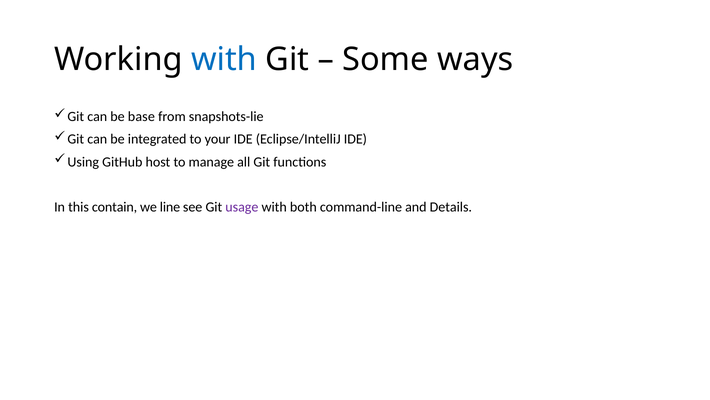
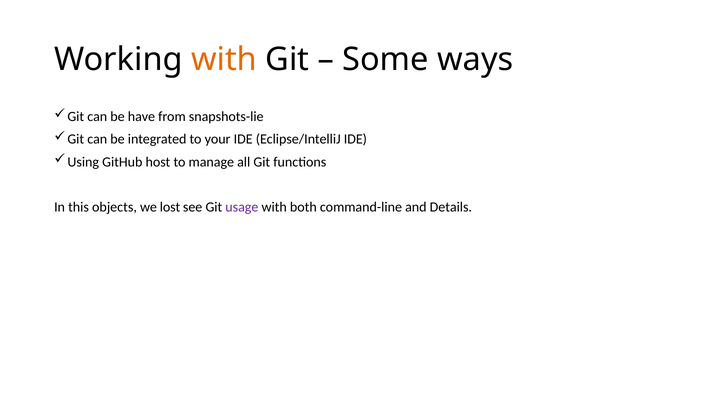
with at (224, 60) colour: blue -> orange
base: base -> have
contain: contain -> objects
line: line -> lost
